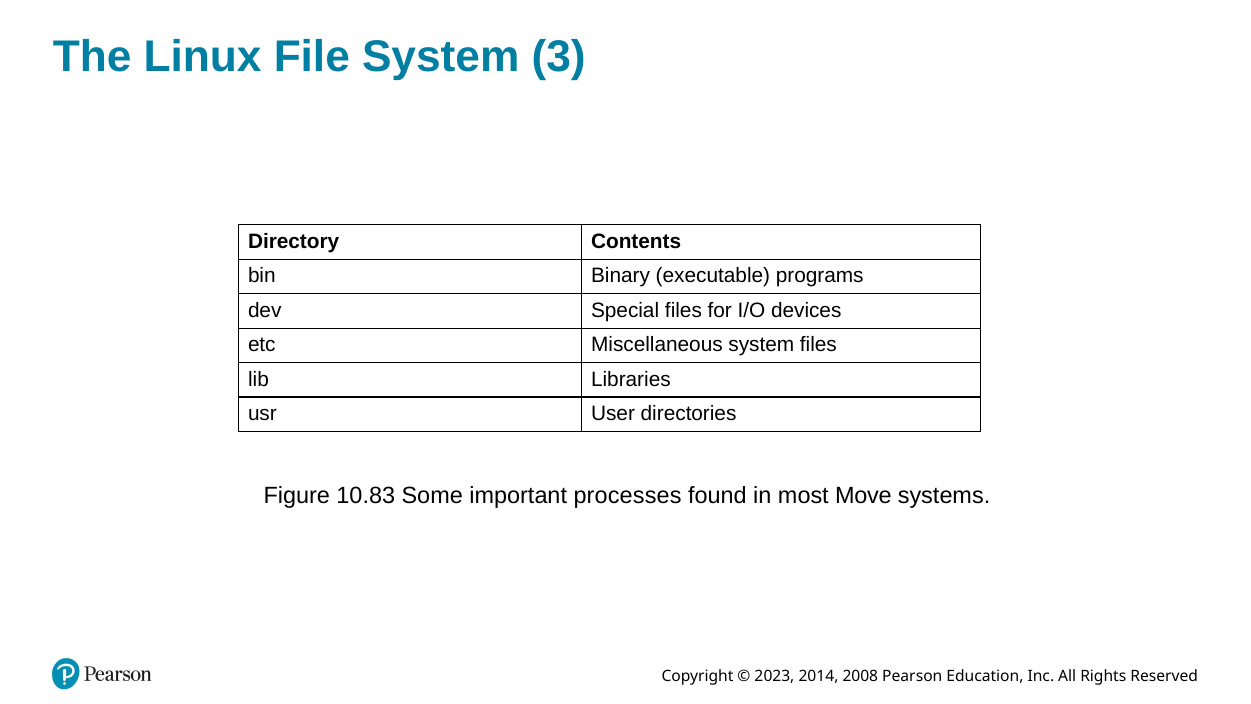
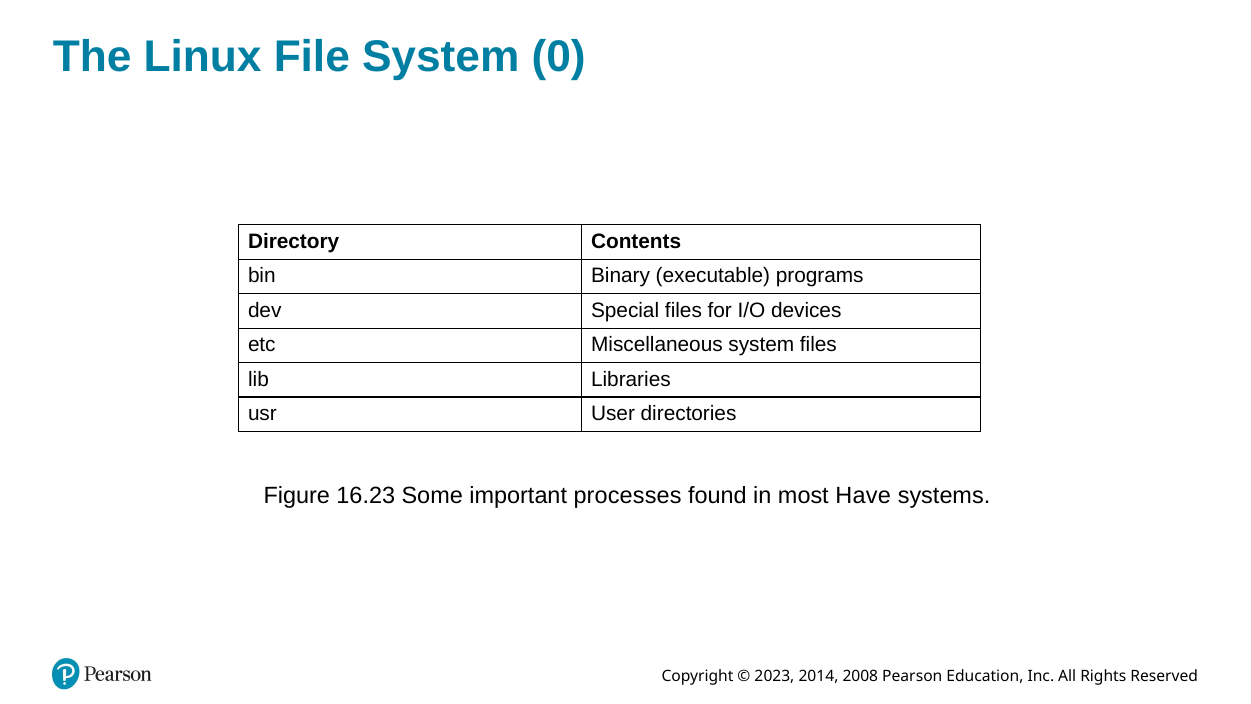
3: 3 -> 0
10.83: 10.83 -> 16.23
Move: Move -> Have
